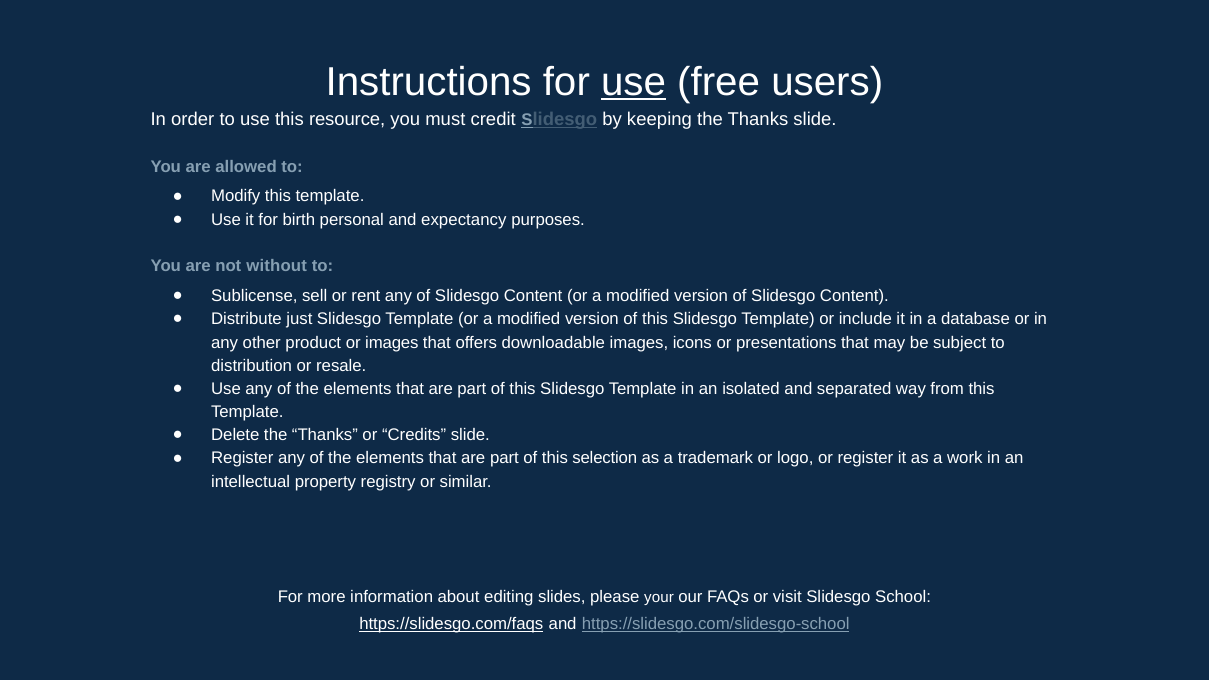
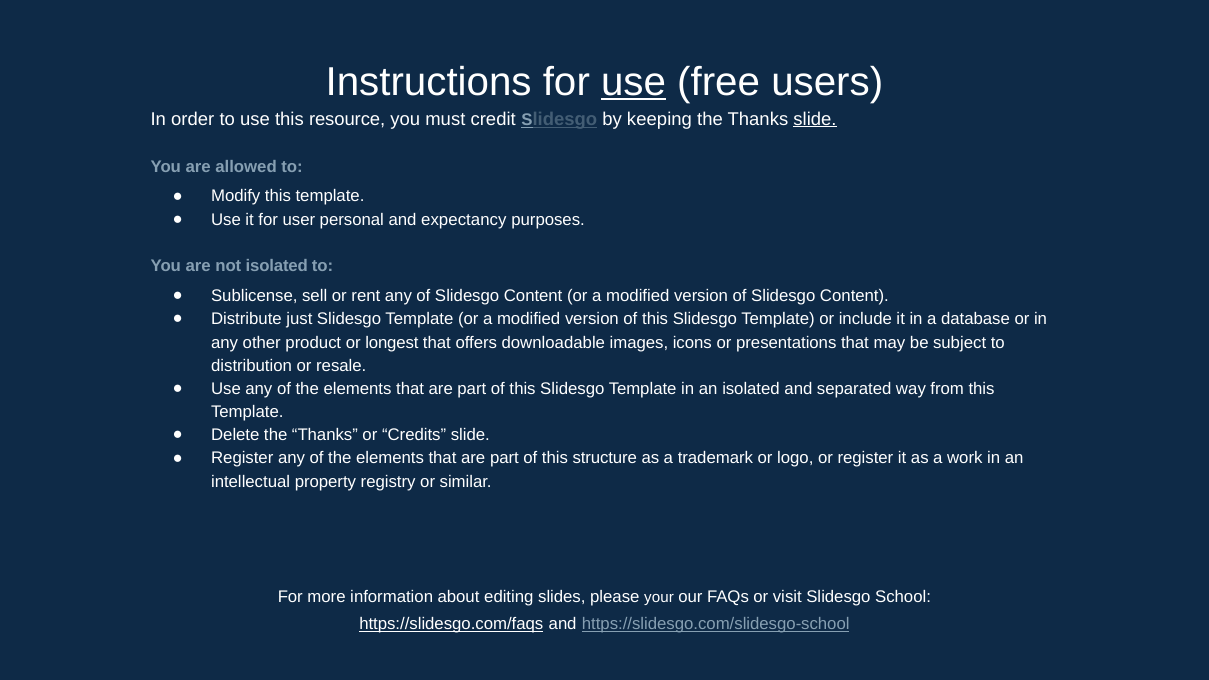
slide at (815, 119) underline: none -> present
birth: birth -> user
not without: without -> isolated
or images: images -> longest
selection: selection -> structure
